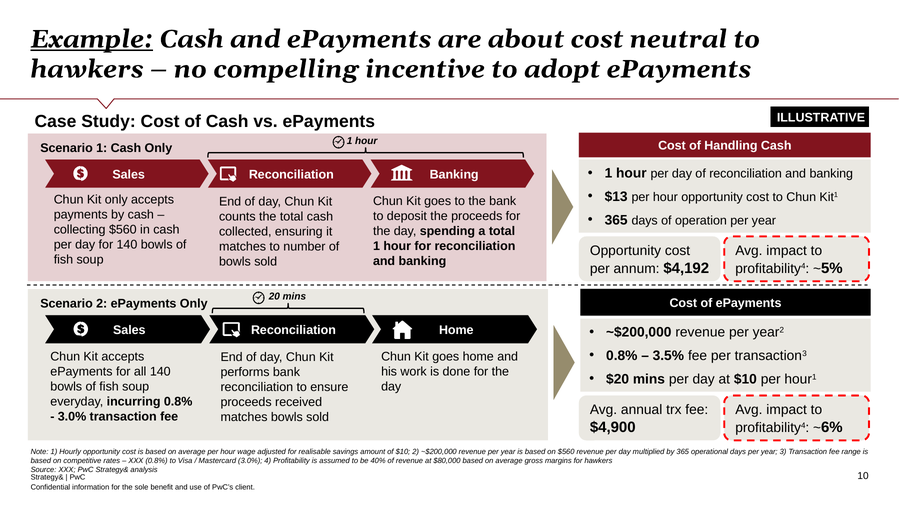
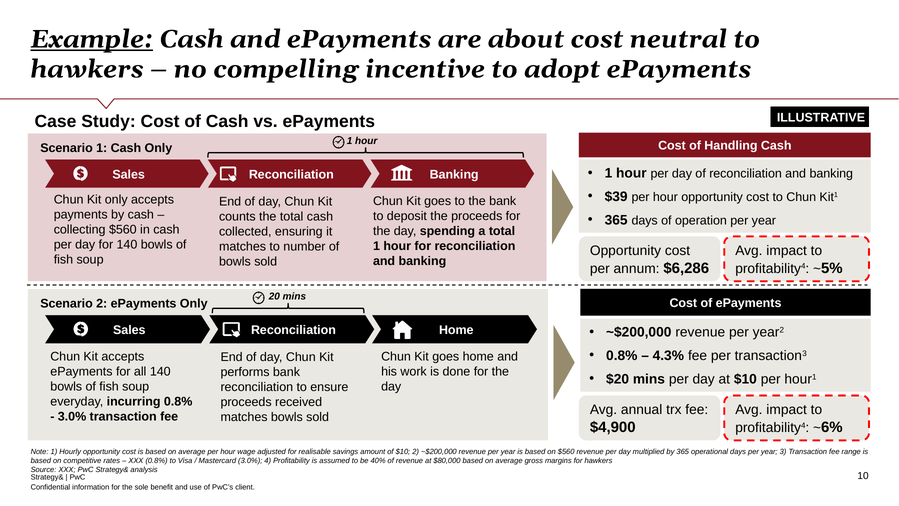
$13: $13 -> $39
$4,192: $4,192 -> $6,286
3.5%: 3.5% -> 4.3%
